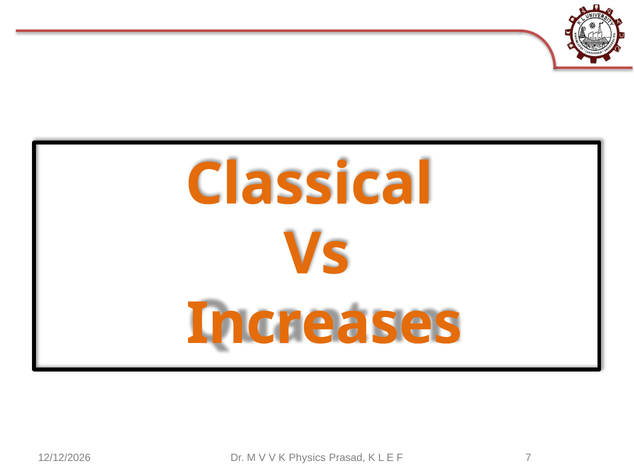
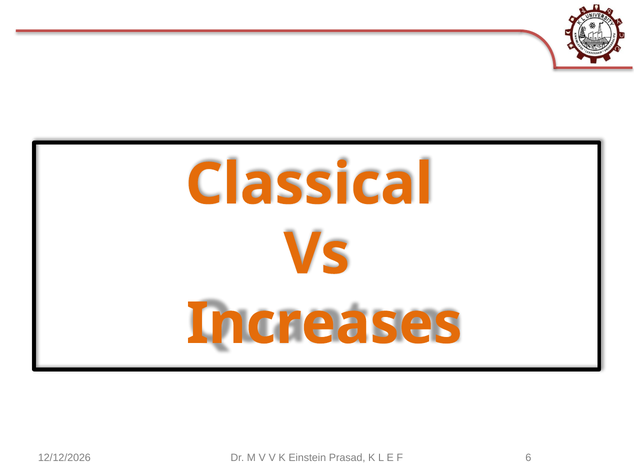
Physics: Physics -> Einstein
7: 7 -> 6
